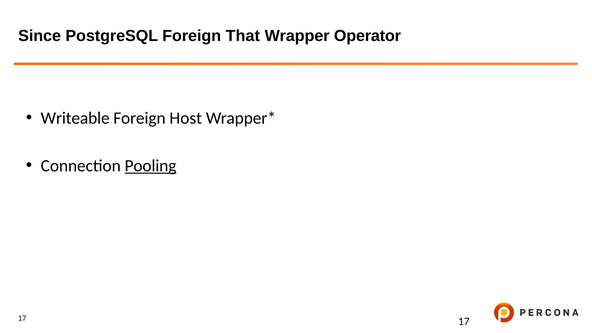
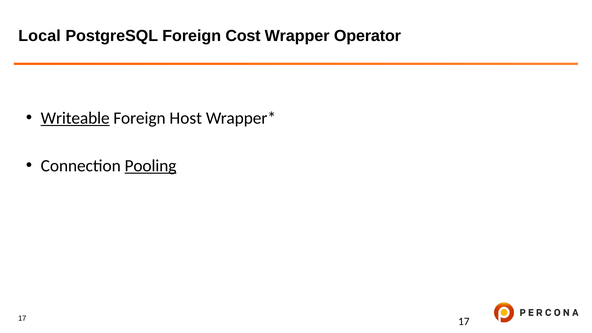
Since: Since -> Local
That: That -> Cost
Writeable underline: none -> present
